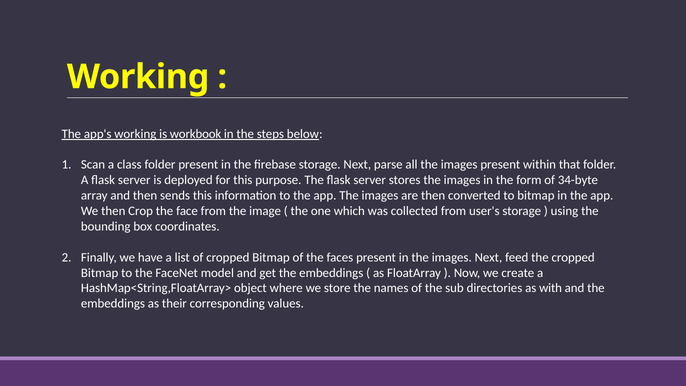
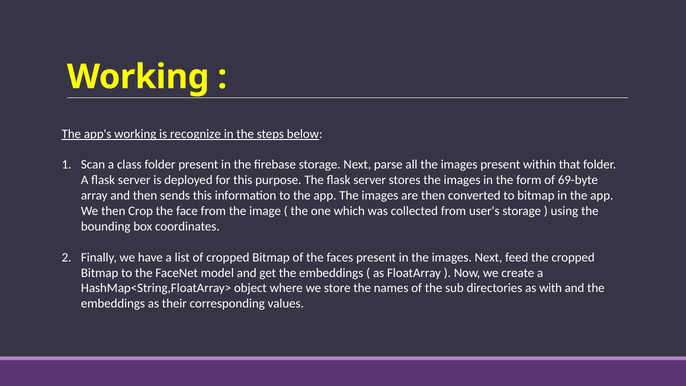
workbook: workbook -> recognize
34-byte: 34-byte -> 69-byte
